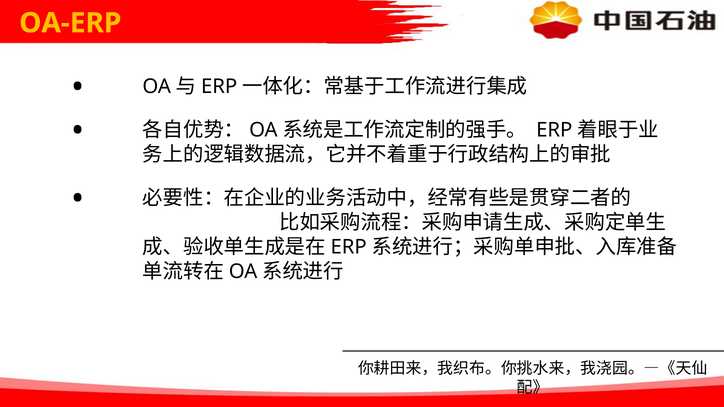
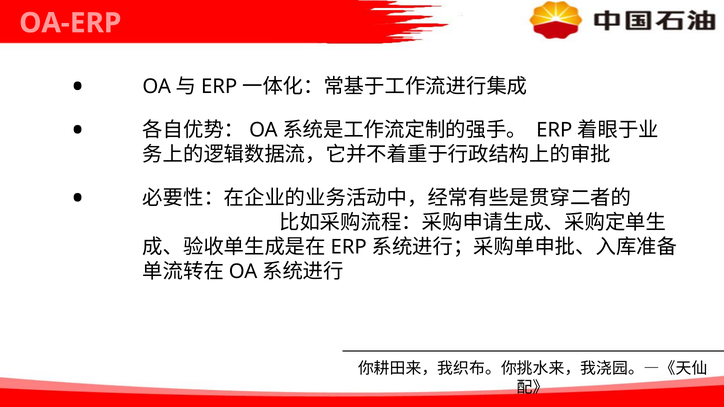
OA-ERP colour: yellow -> pink
